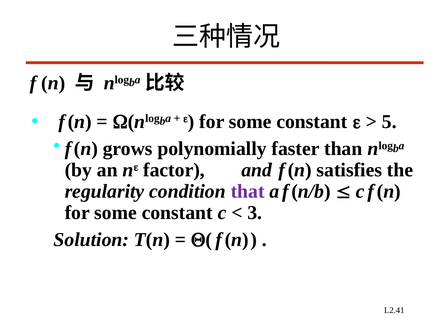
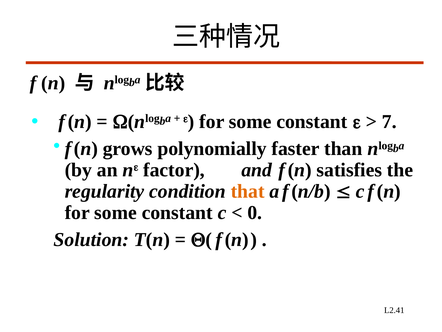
5: 5 -> 7
that colour: purple -> orange
3: 3 -> 0
